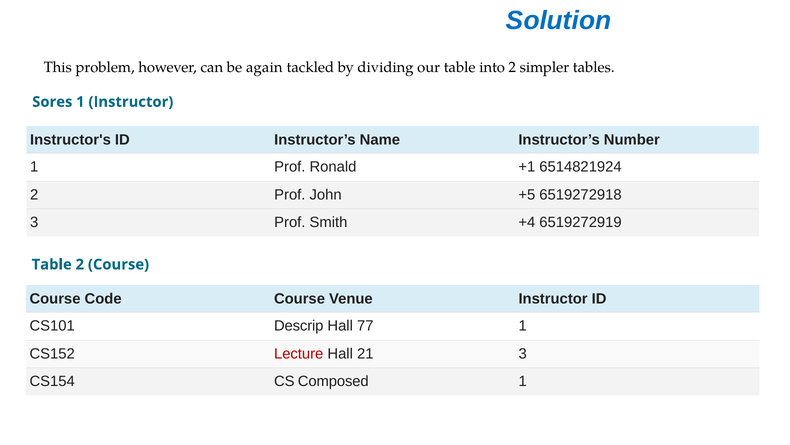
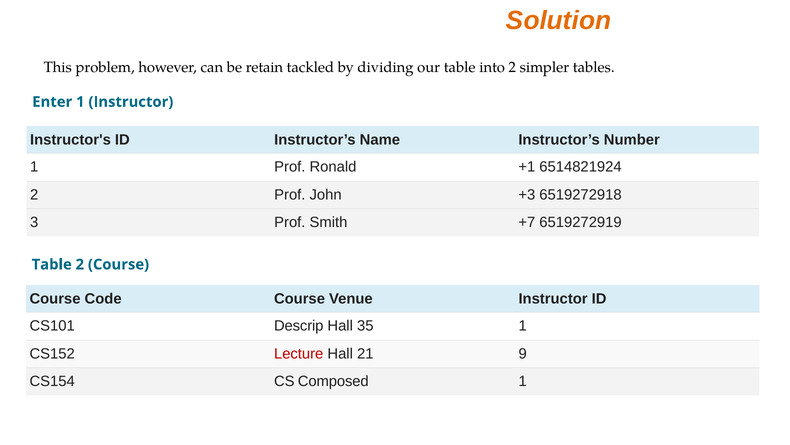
Solution colour: blue -> orange
again: again -> retain
Sores: Sores -> Enter
+5: +5 -> +3
+4: +4 -> +7
77: 77 -> 35
21 3: 3 -> 9
